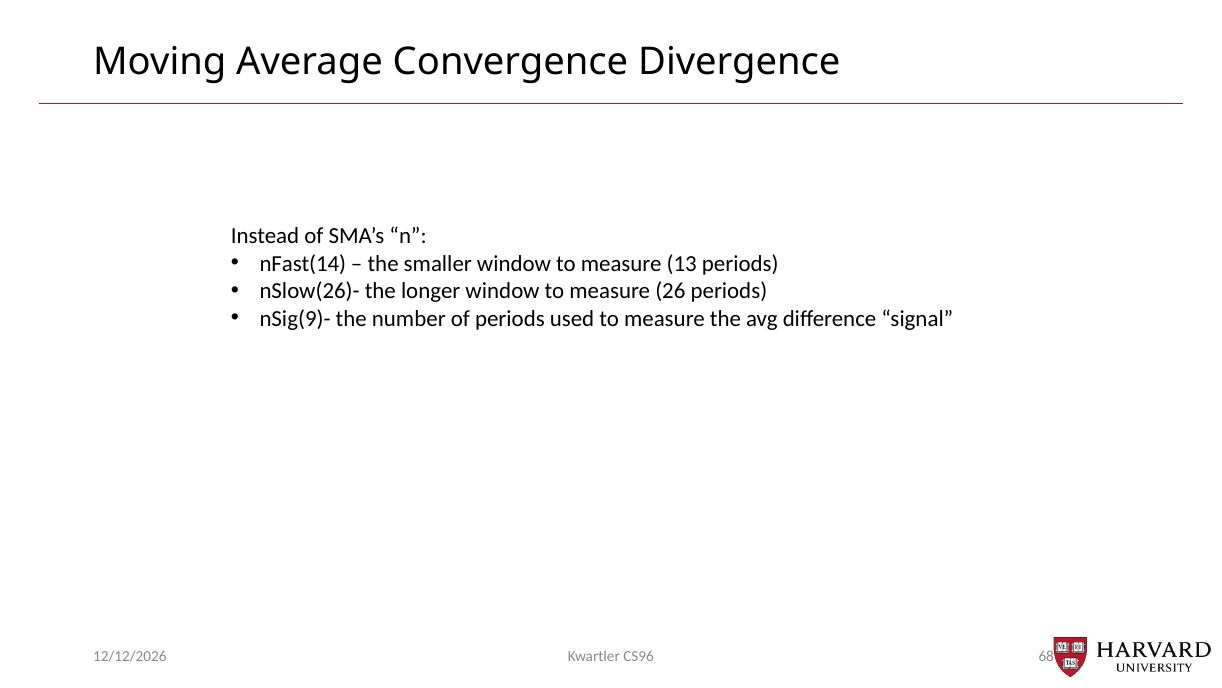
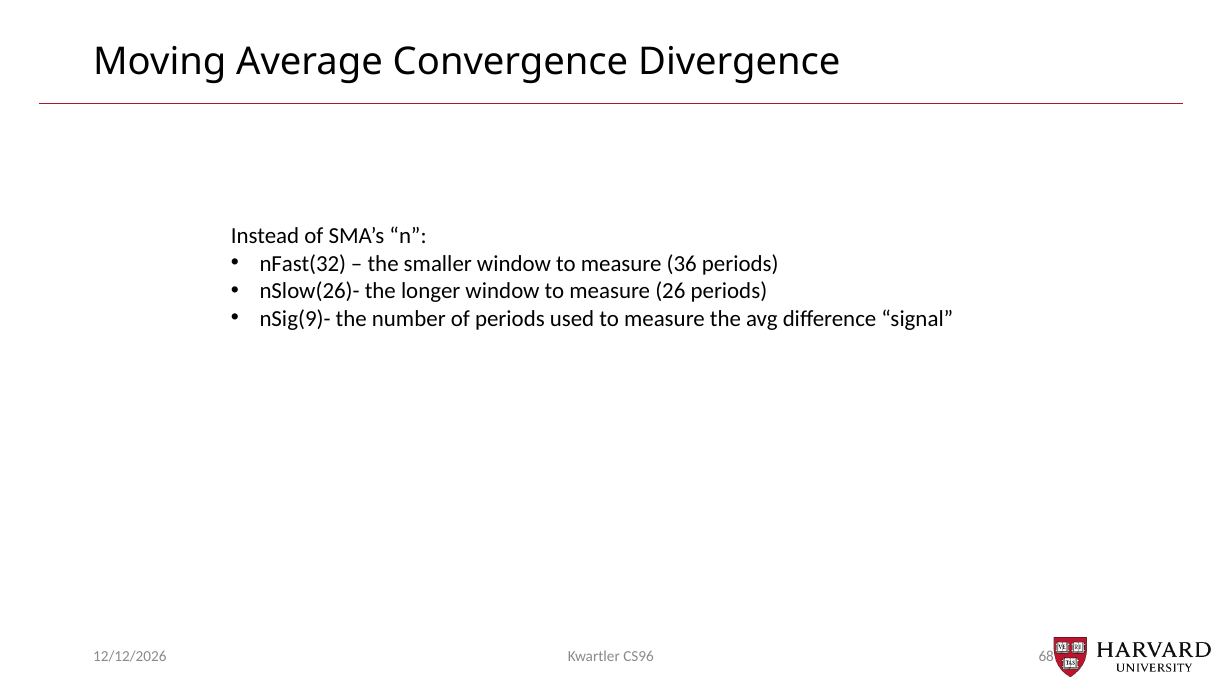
nFast(14: nFast(14 -> nFast(32
13: 13 -> 36
